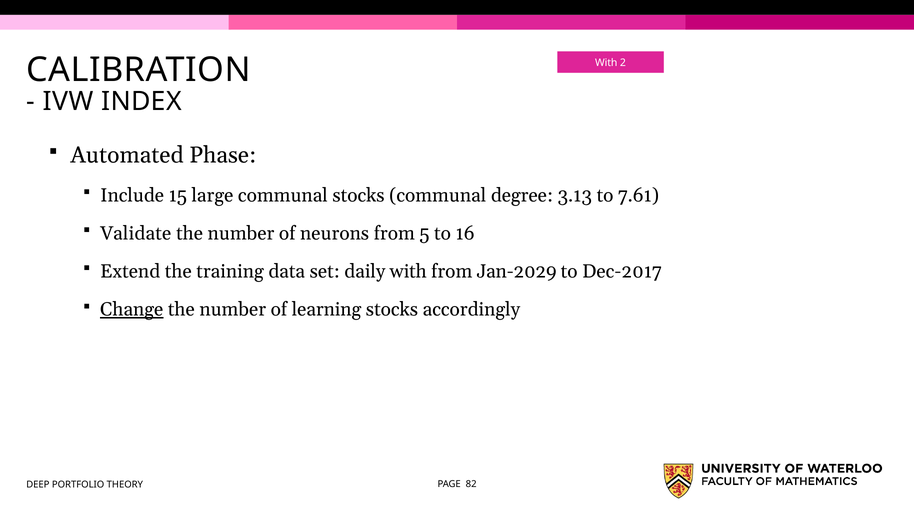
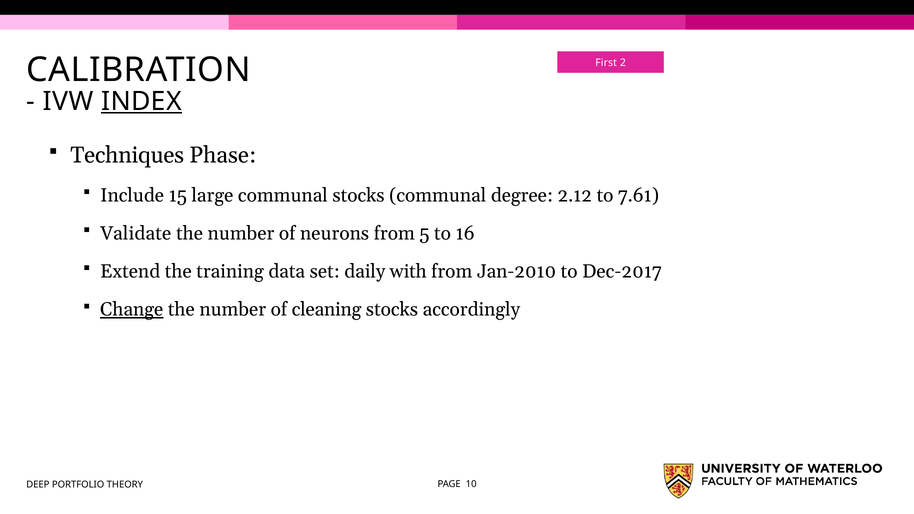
With at (606, 63): With -> First
INDEX underline: none -> present
Automated: Automated -> Techniques
3.13: 3.13 -> 2.12
Jan-2029: Jan-2029 -> Jan-2010
learning: learning -> cleaning
82: 82 -> 10
